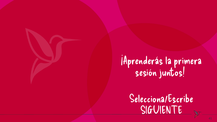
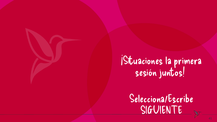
¡Aprenderás: ¡Aprenderás -> ¡Situaciones
